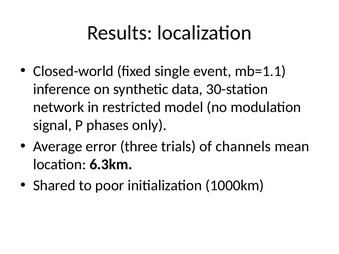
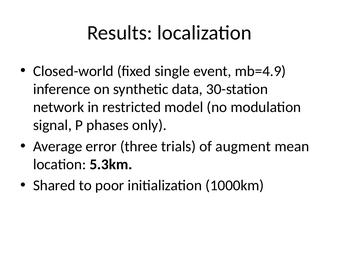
mb=1.1: mb=1.1 -> mb=4.9
channels: channels -> augment
6.3km: 6.3km -> 5.3km
